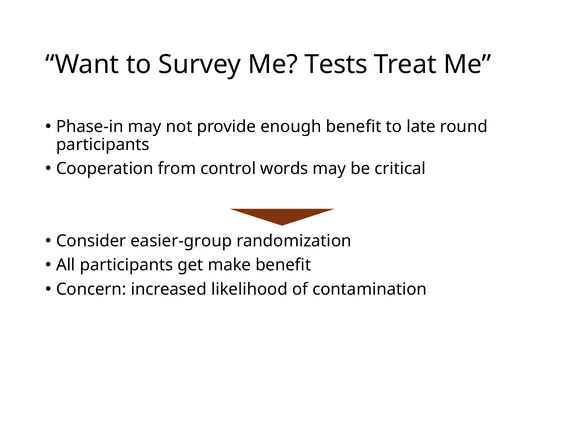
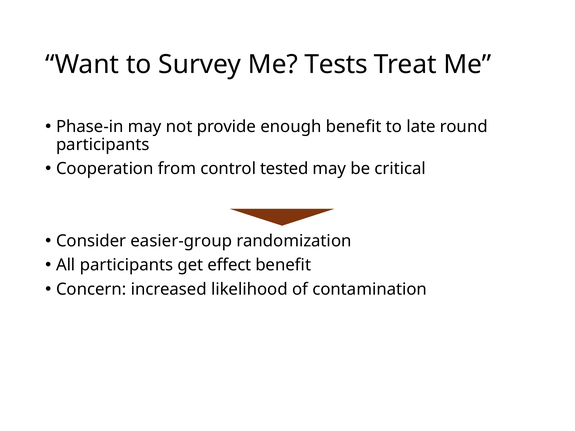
words: words -> tested
make: make -> effect
